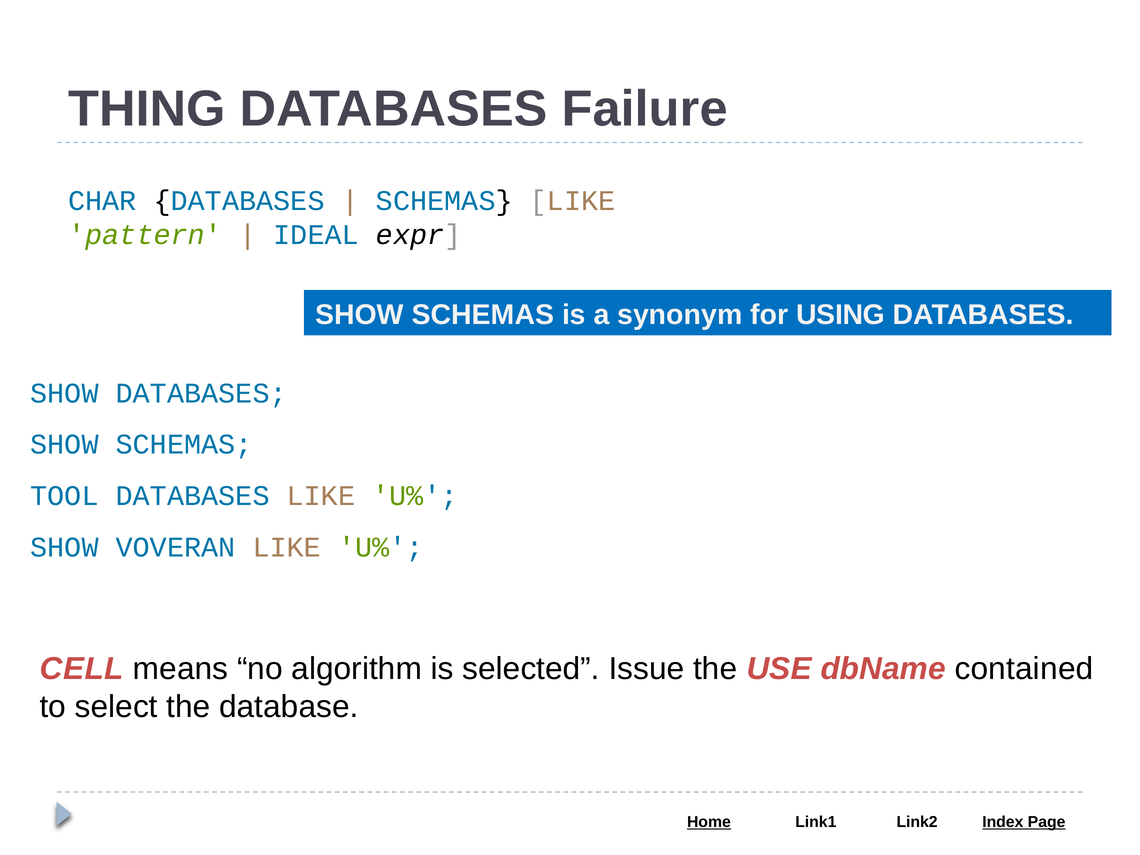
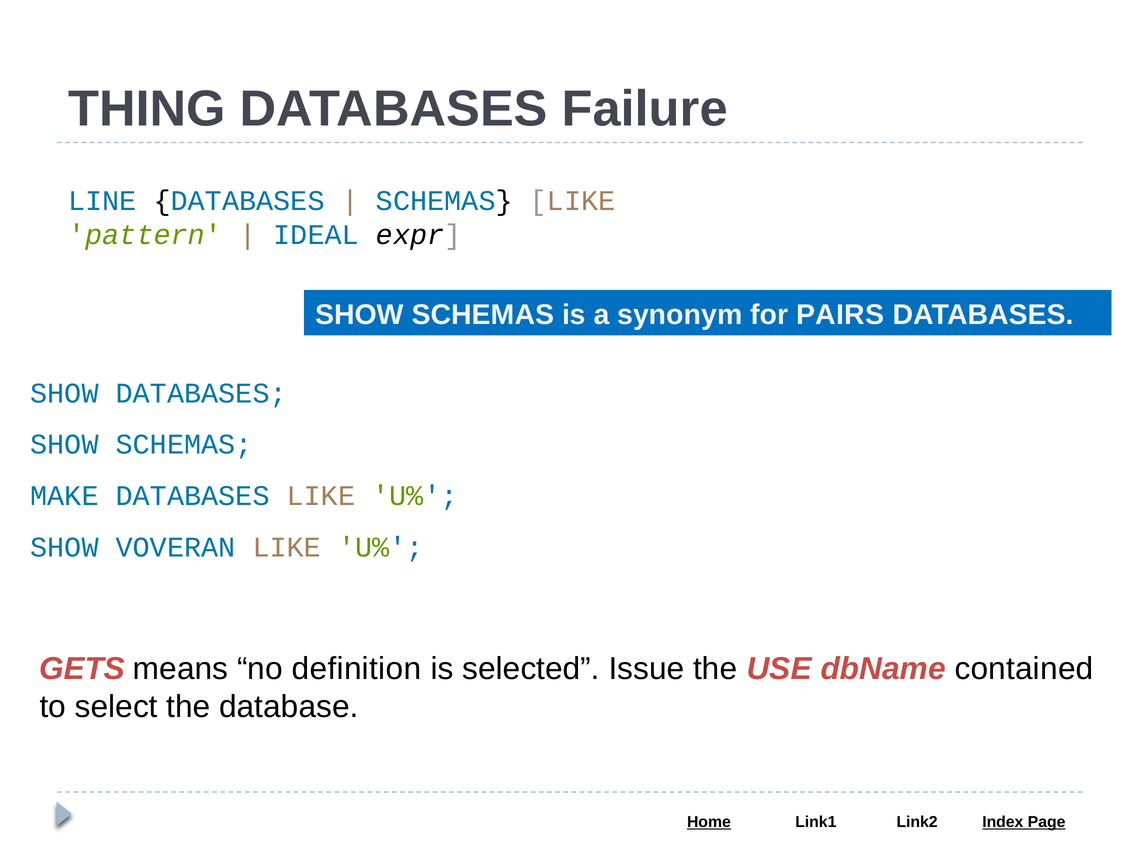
CHAR: CHAR -> LINE
USING: USING -> PAIRS
TOOL: TOOL -> MAKE
CELL: CELL -> GETS
algorithm: algorithm -> definition
